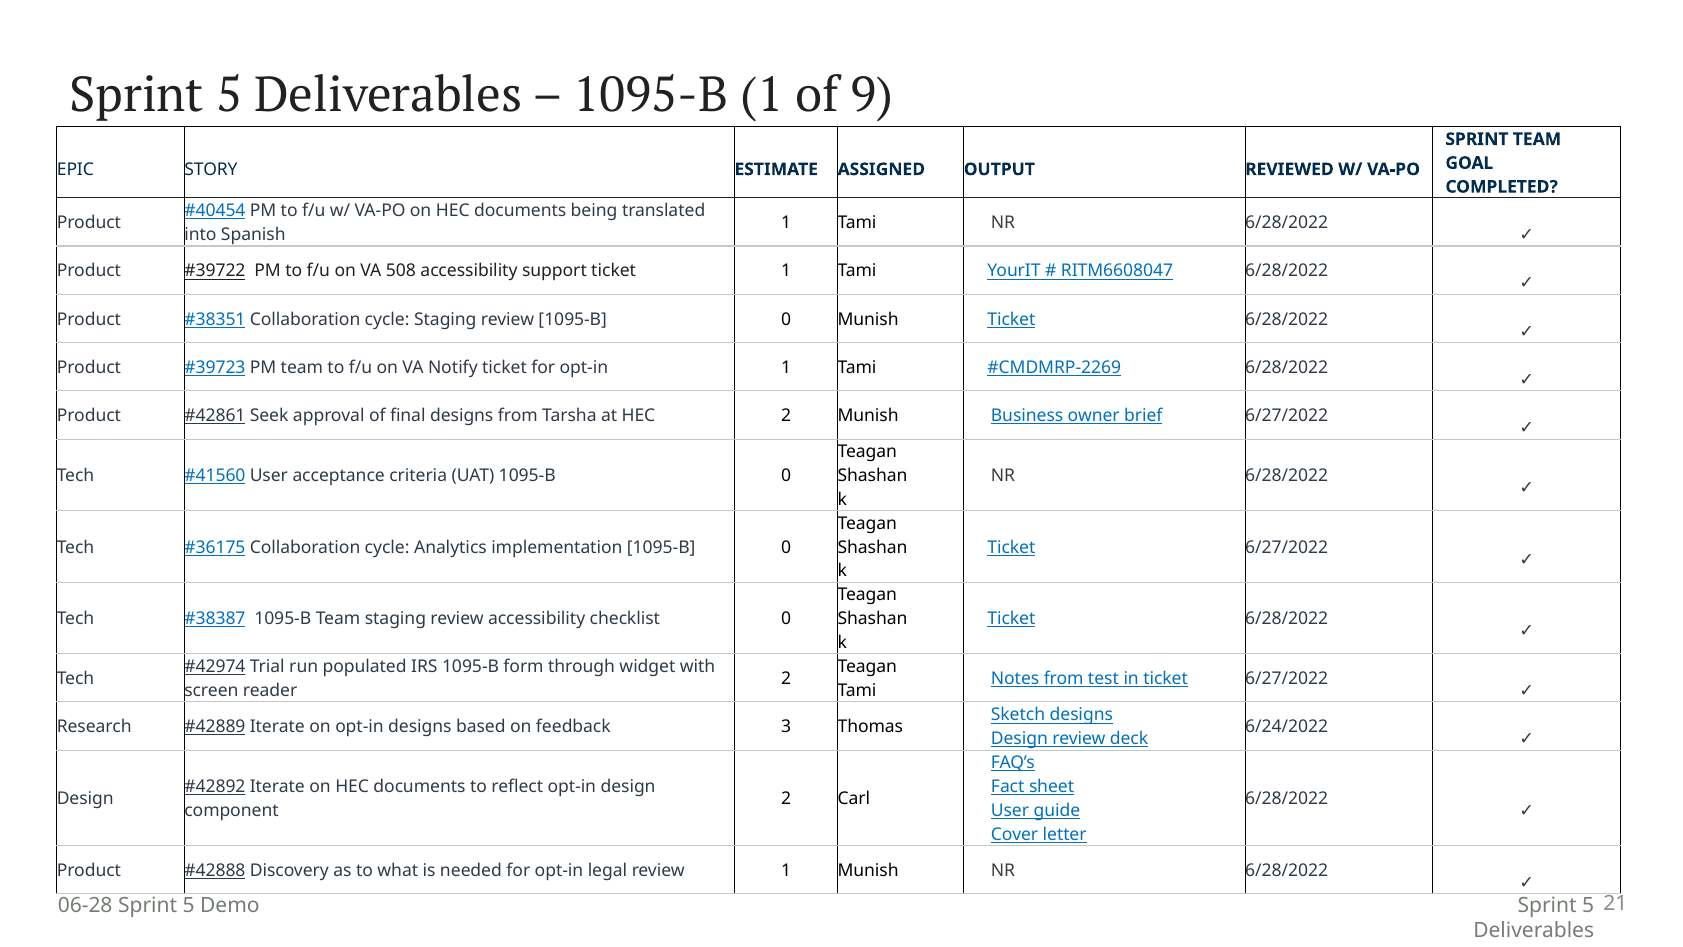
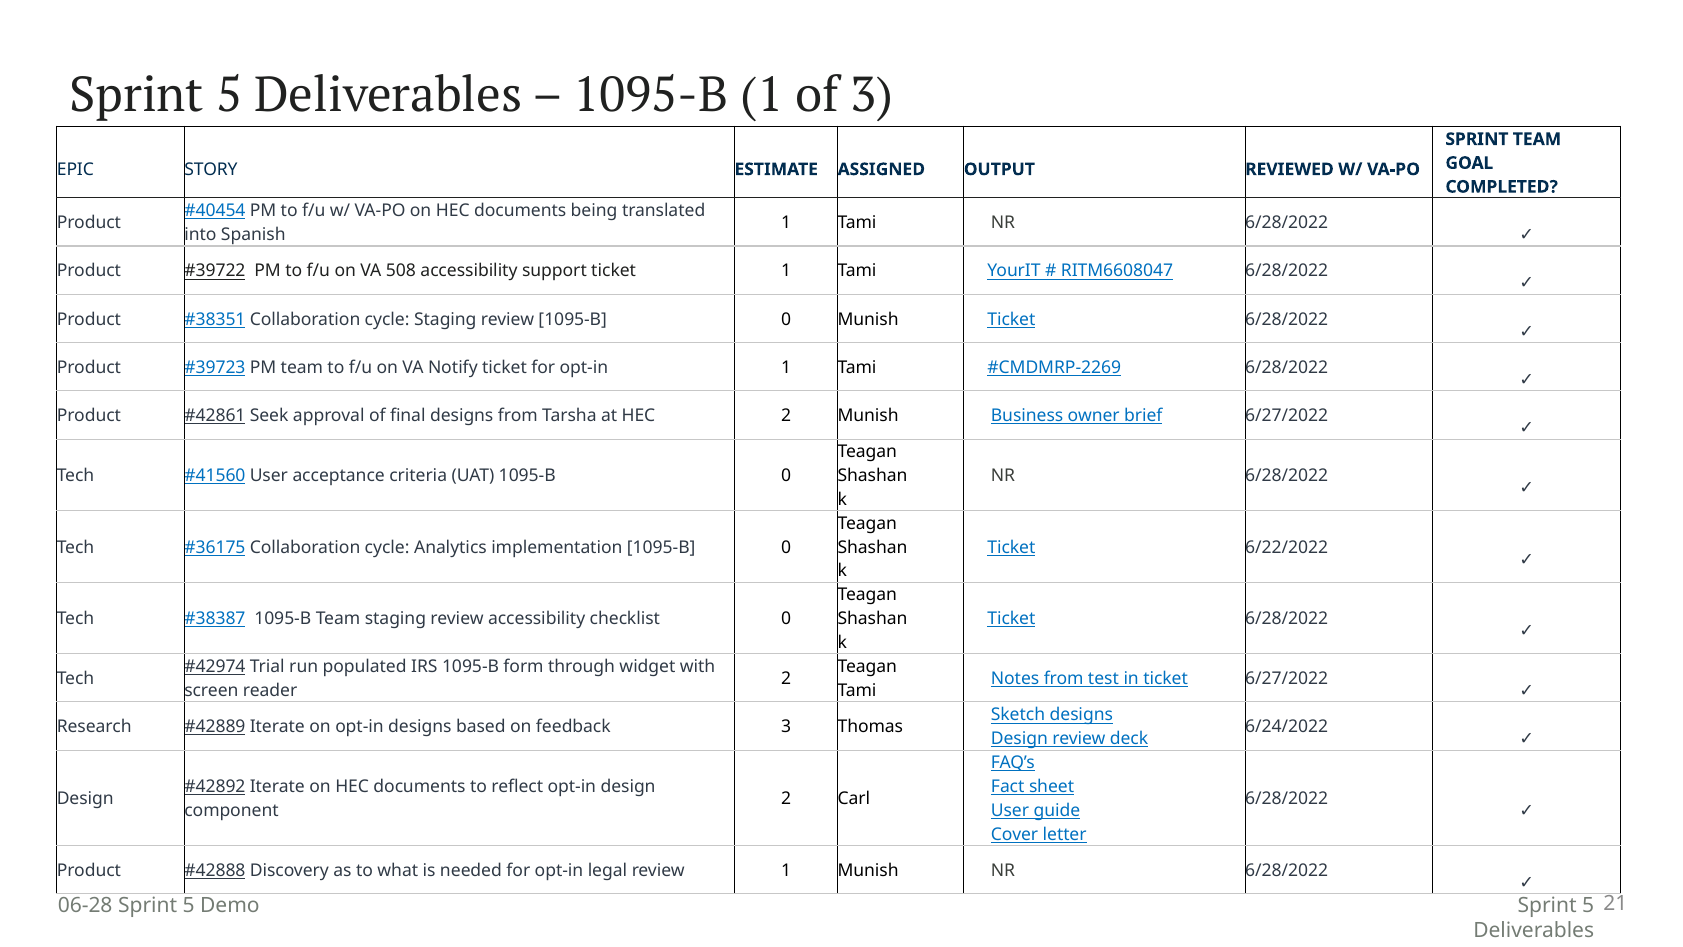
of 9: 9 -> 3
6/27/2022 at (1287, 547): 6/27/2022 -> 6/22/2022
